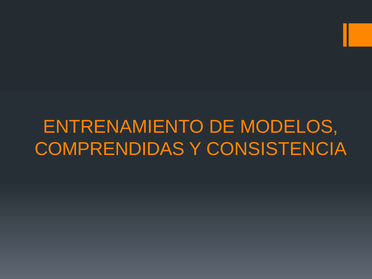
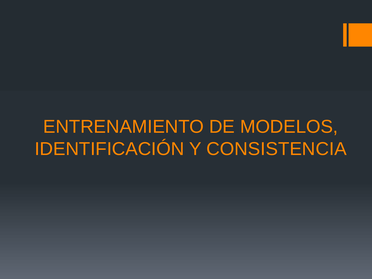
COMPRENDIDAS: COMPRENDIDAS -> IDENTIFICACIÓN
